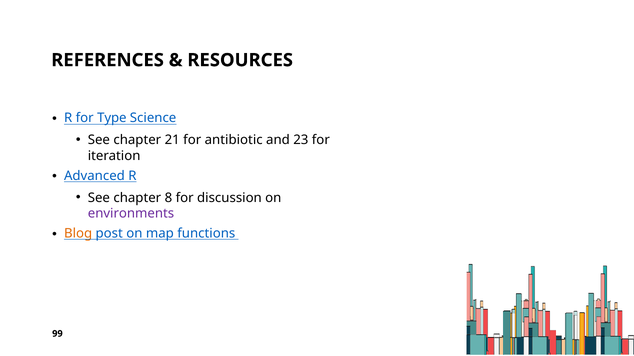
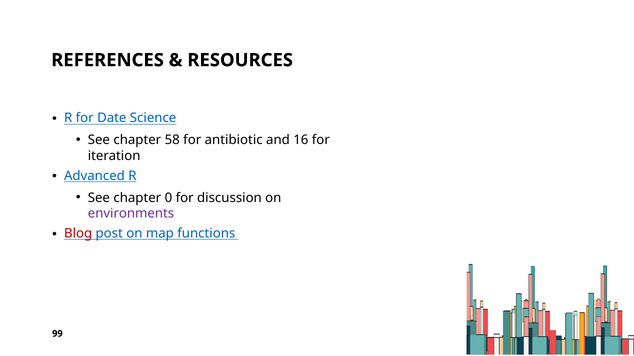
Type: Type -> Date
21: 21 -> 58
23: 23 -> 16
8: 8 -> 0
Blog colour: orange -> red
